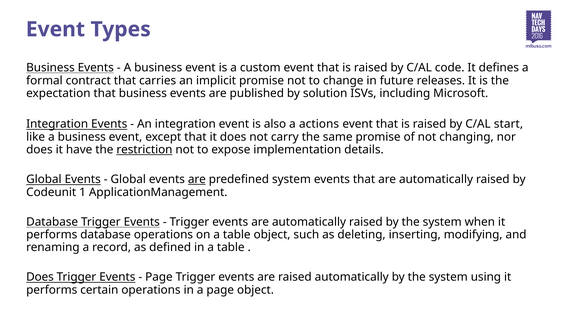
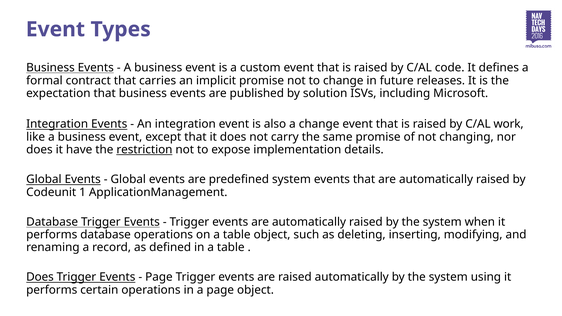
a actions: actions -> change
start: start -> work
are at (197, 179) underline: present -> none
